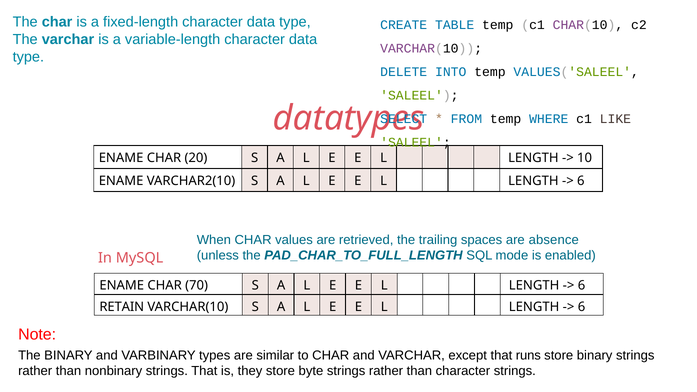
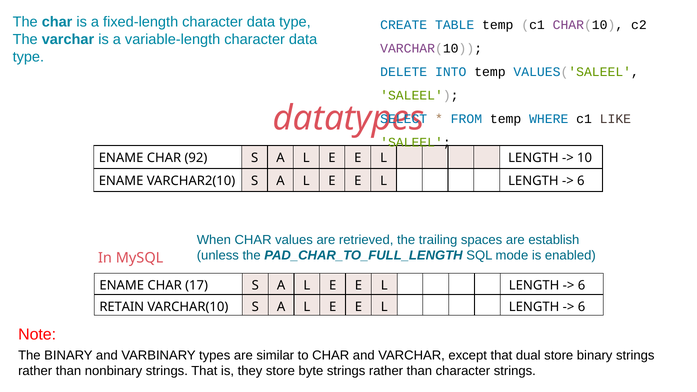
20: 20 -> 92
absence: absence -> establish
70: 70 -> 17
runs: runs -> dual
